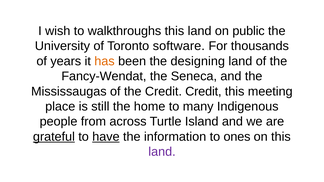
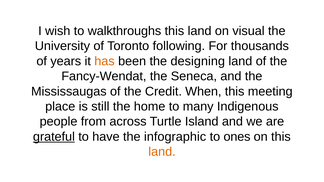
public: public -> visual
software: software -> following
Credit Credit: Credit -> When
have underline: present -> none
information: information -> infographic
land at (162, 152) colour: purple -> orange
